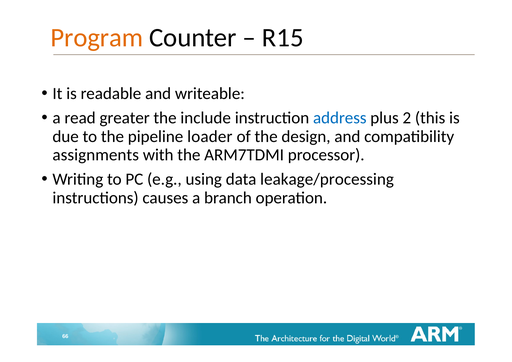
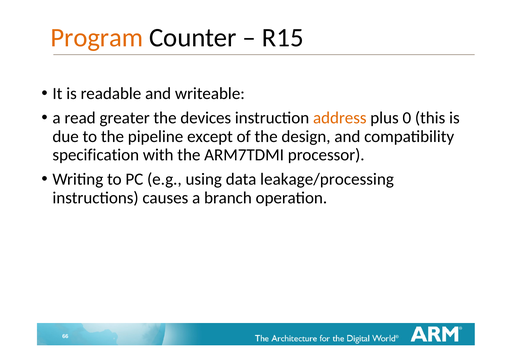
include: include -> devices
address colour: blue -> orange
2: 2 -> 0
loader: loader -> except
assignments: assignments -> specification
